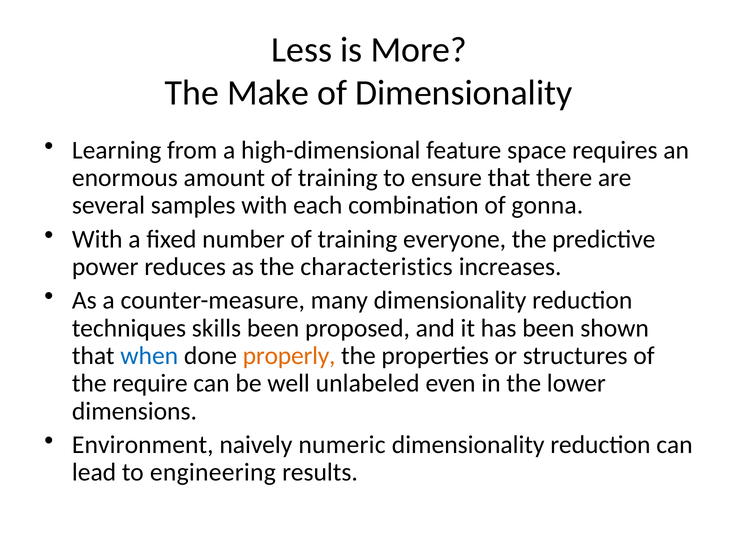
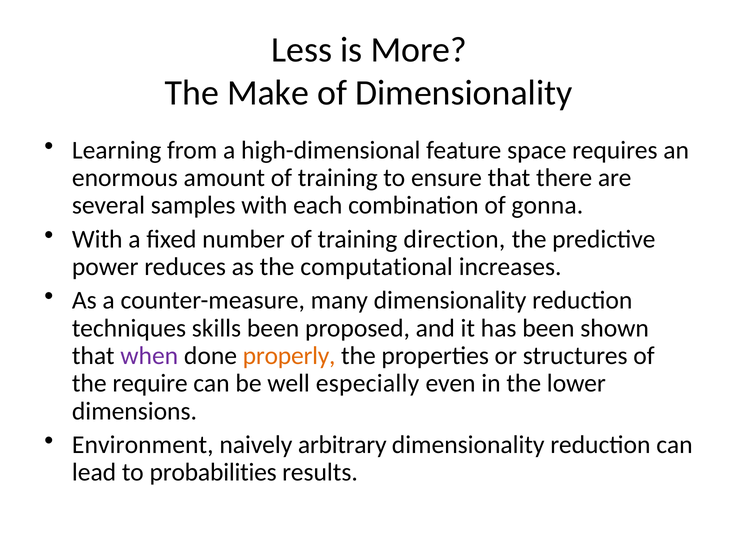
everyone: everyone -> direction
characteristics: characteristics -> computational
when colour: blue -> purple
unlabeled: unlabeled -> especially
numeric: numeric -> arbitrary
engineering: engineering -> probabilities
